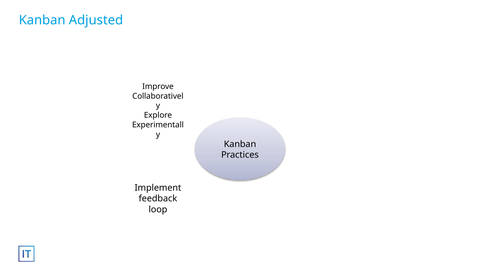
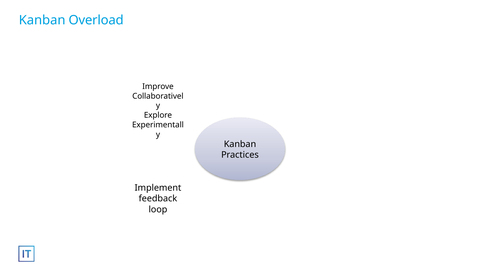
Adjusted: Adjusted -> Overload
